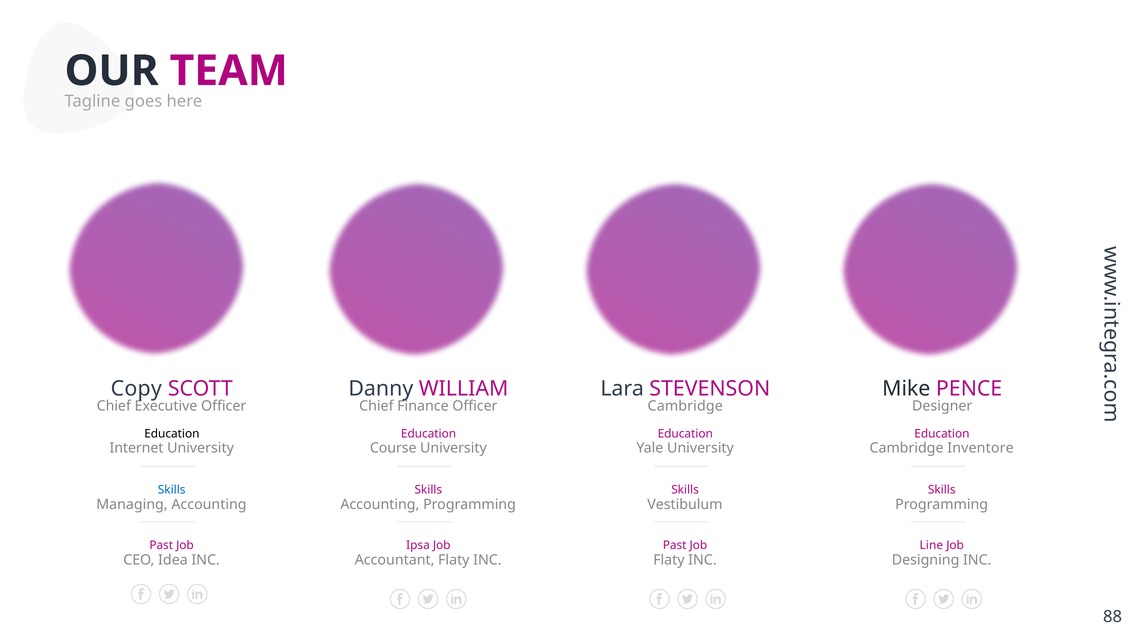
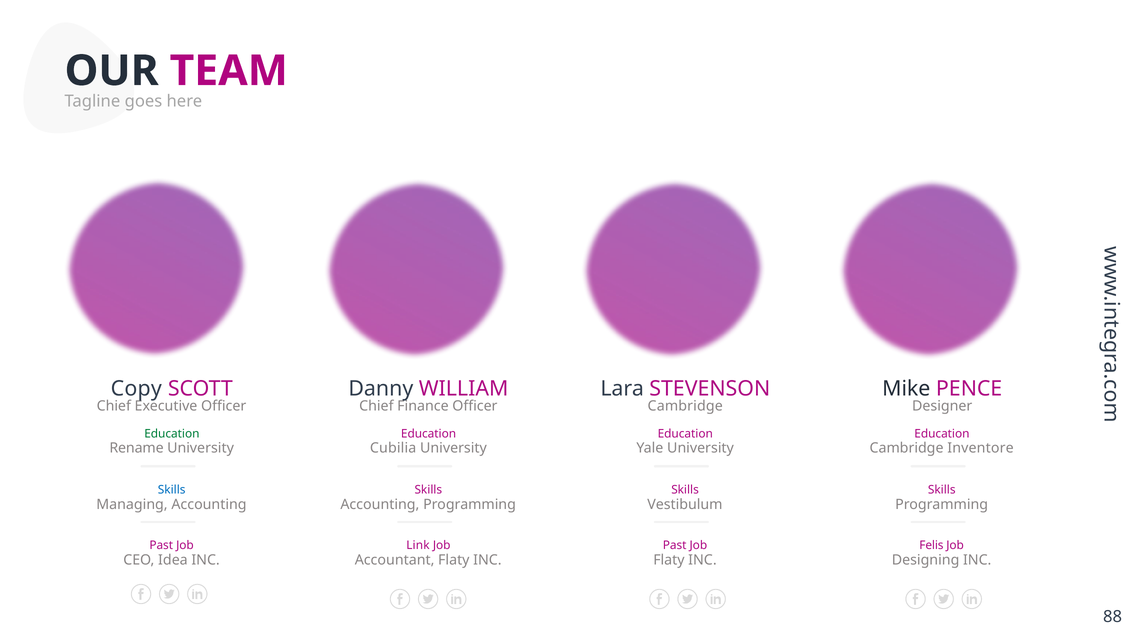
Education at (172, 434) colour: black -> green
Internet: Internet -> Rename
Course: Course -> Cubilia
Ipsa: Ipsa -> Link
Line: Line -> Felis
